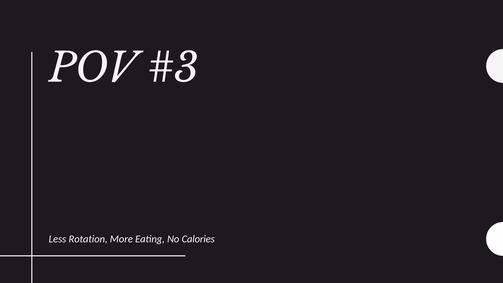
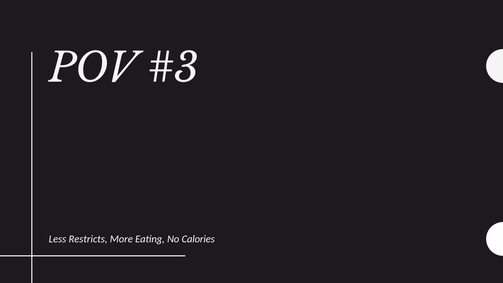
Rotation: Rotation -> Restricts
